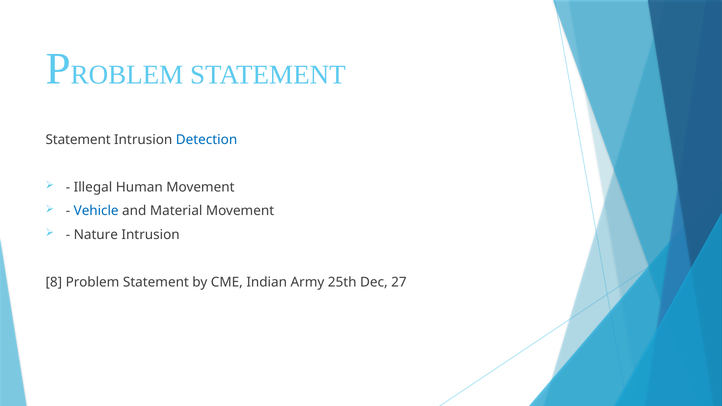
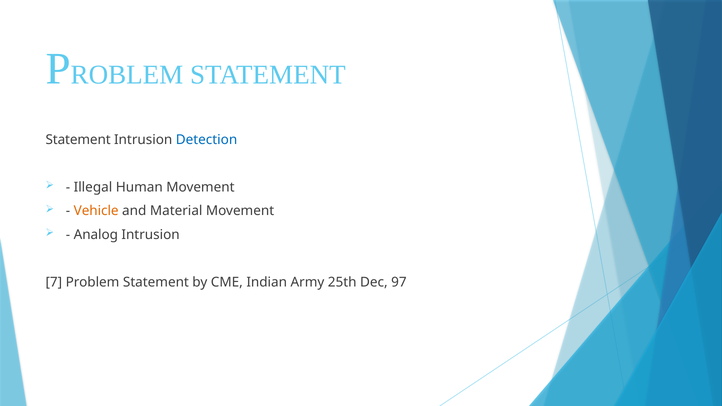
Vehicle colour: blue -> orange
Nature: Nature -> Analog
8: 8 -> 7
27: 27 -> 97
